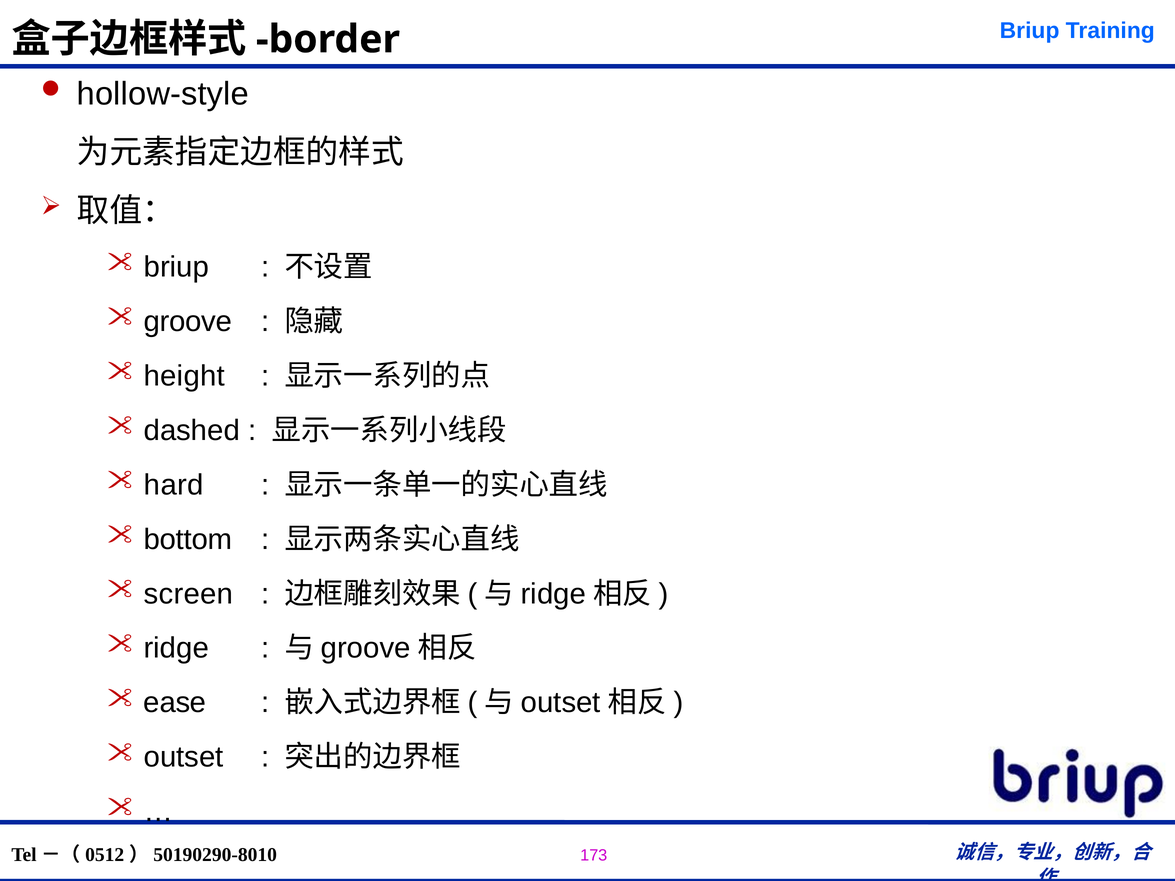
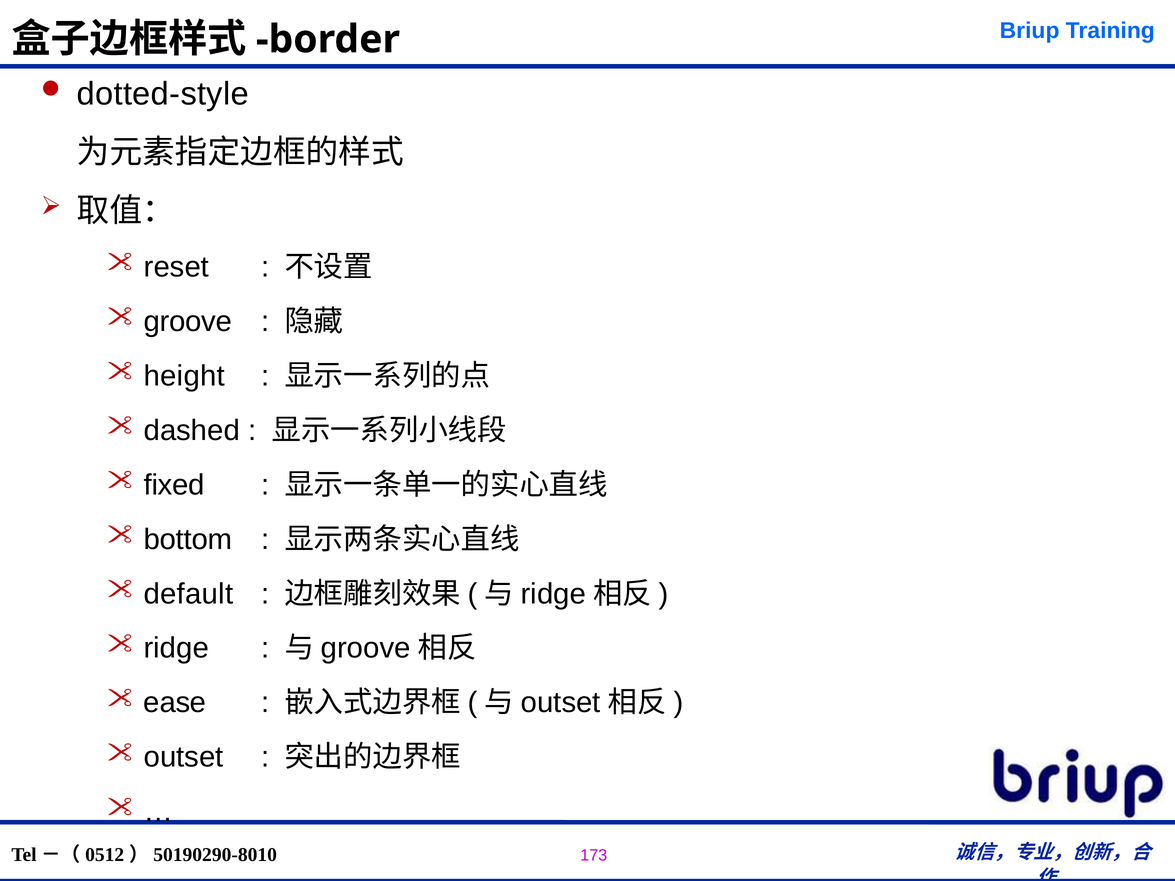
hollow-style: hollow-style -> dotted-style
briup at (176, 267): briup -> reset
hard: hard -> fixed
screen: screen -> default
